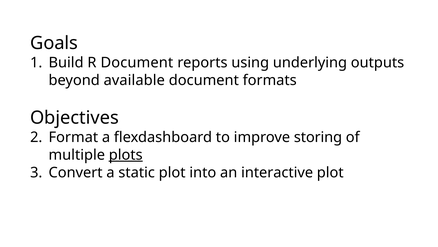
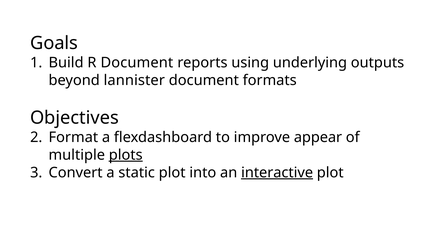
available: available -> lannister
storing: storing -> appear
interactive underline: none -> present
